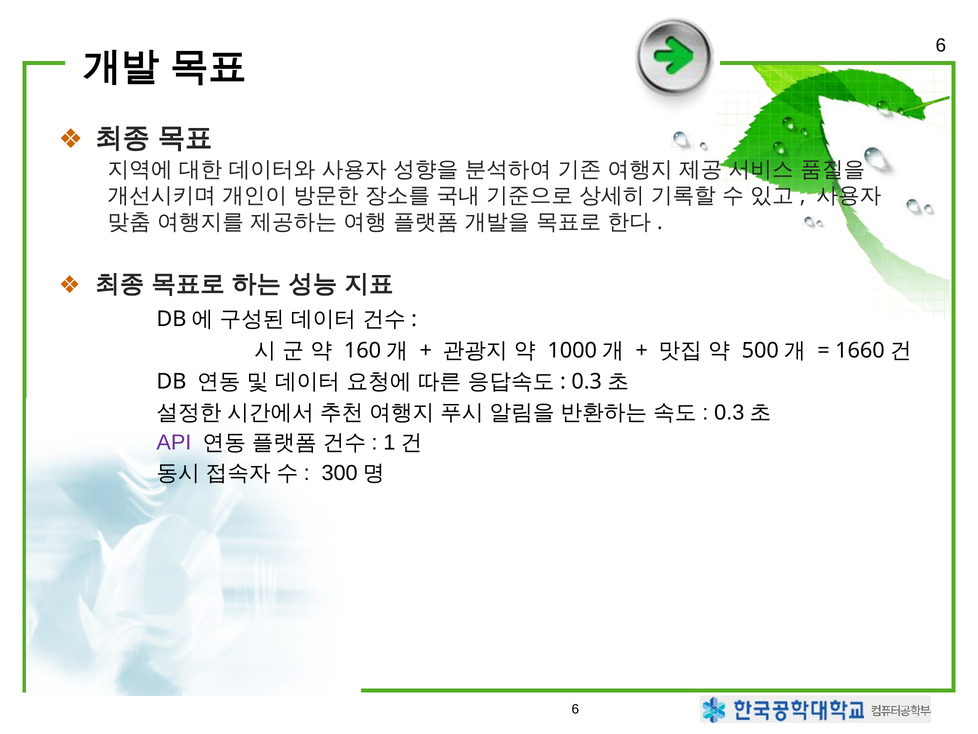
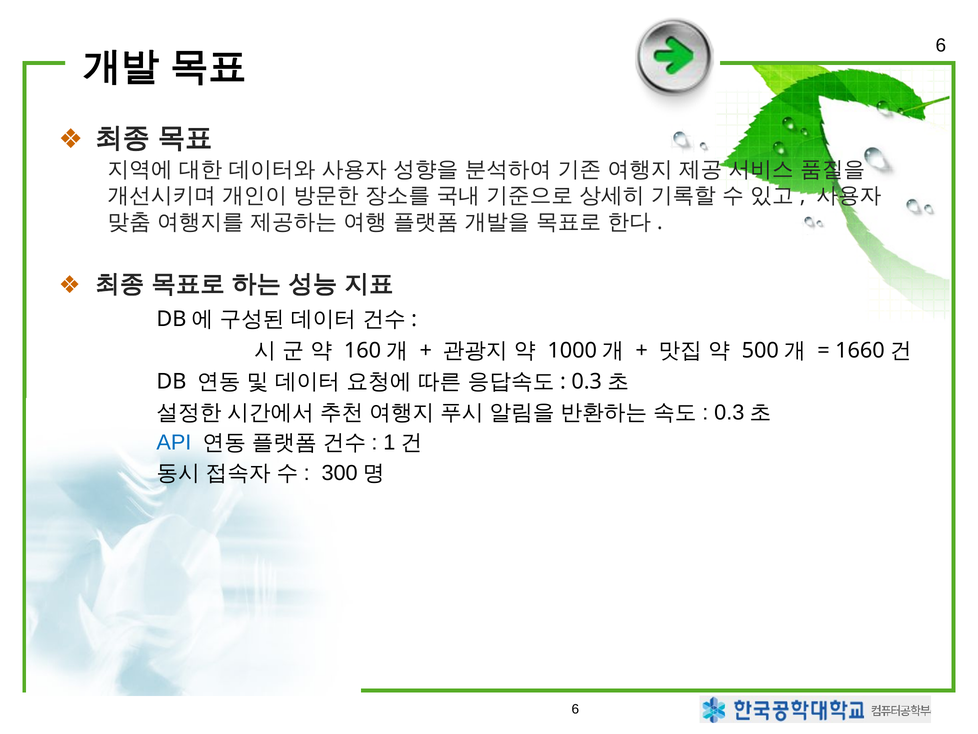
API colour: purple -> blue
